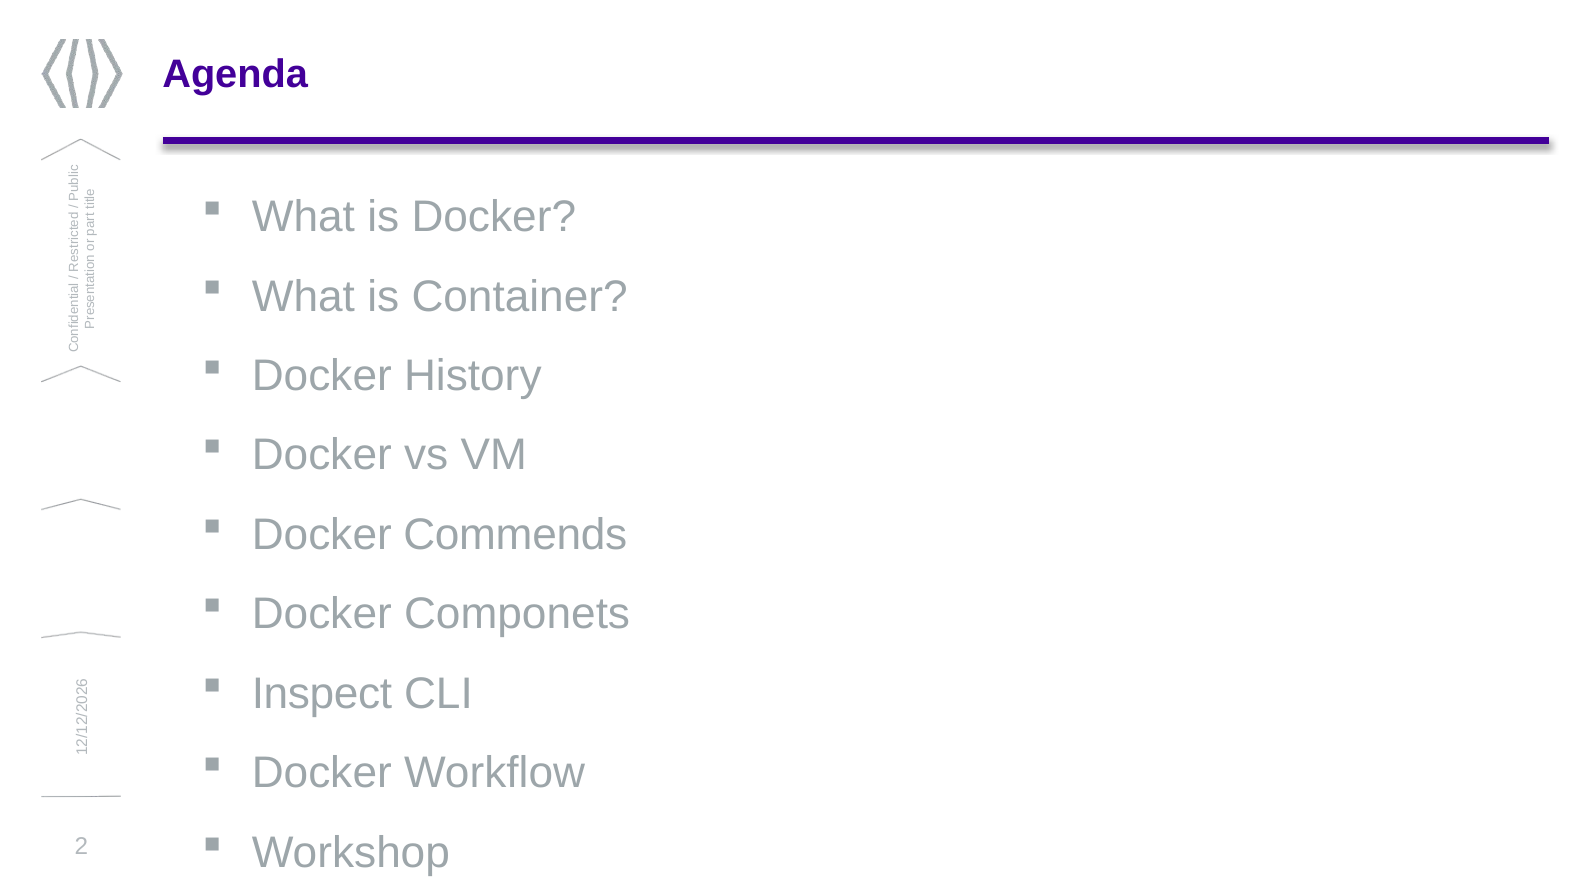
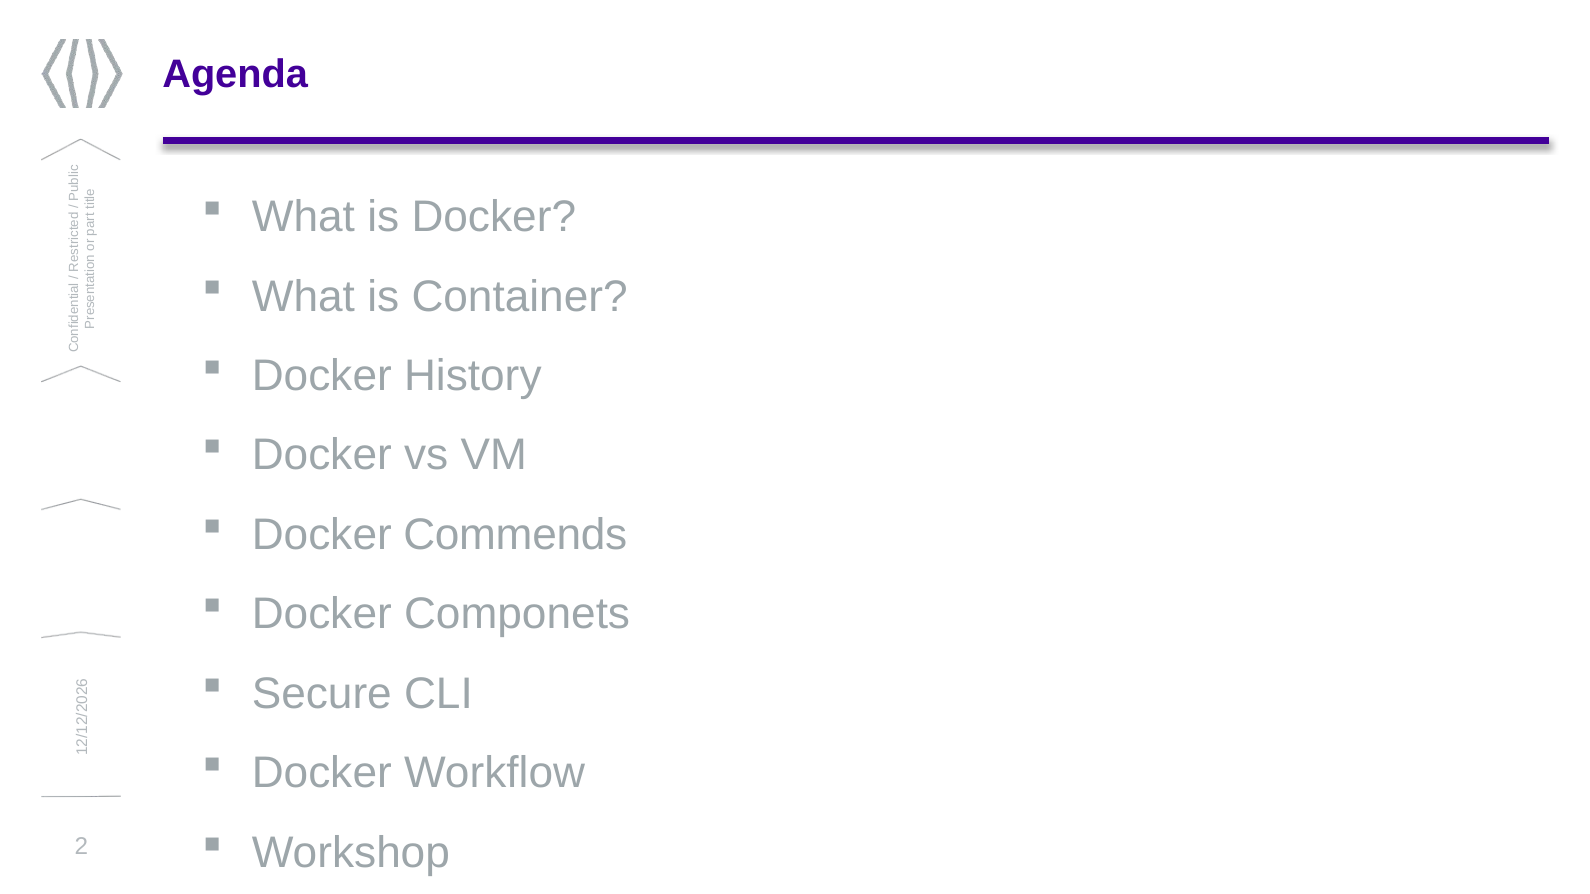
Inspect: Inspect -> Secure
